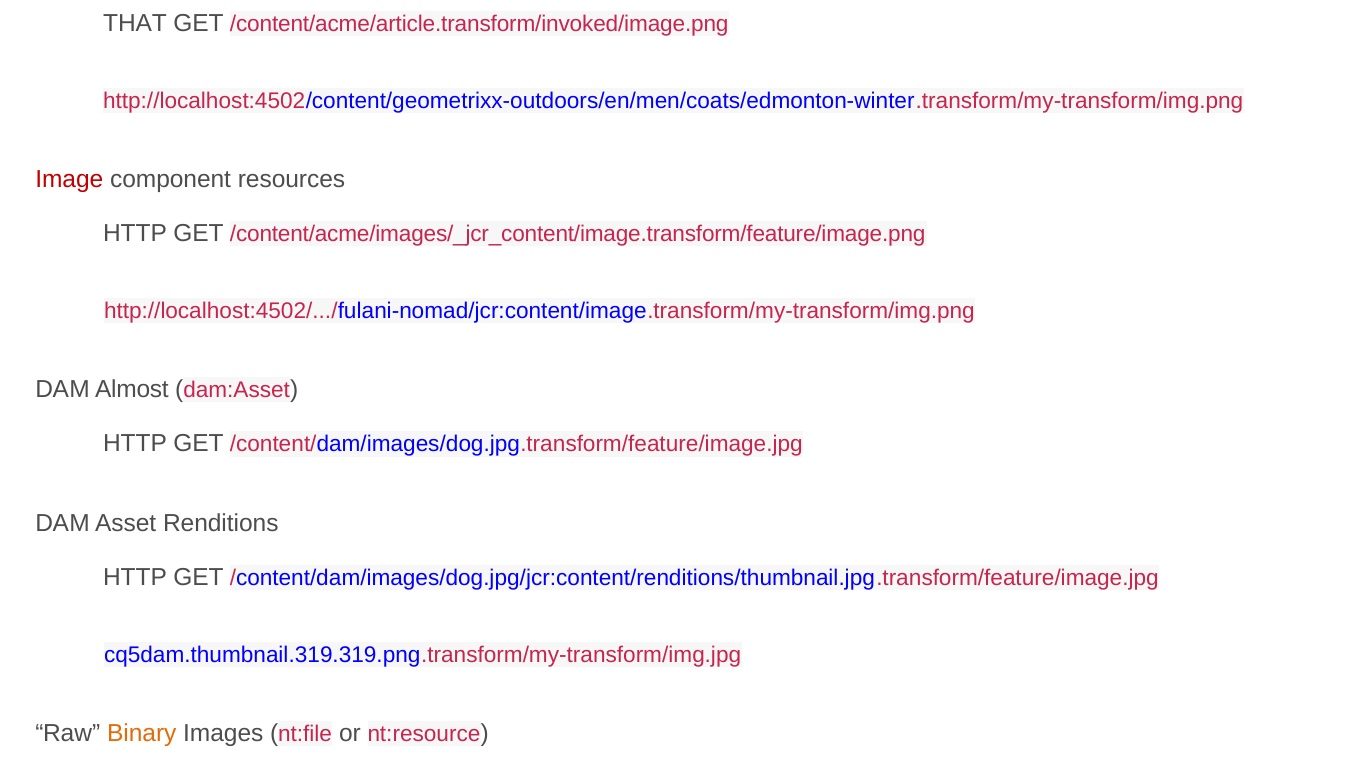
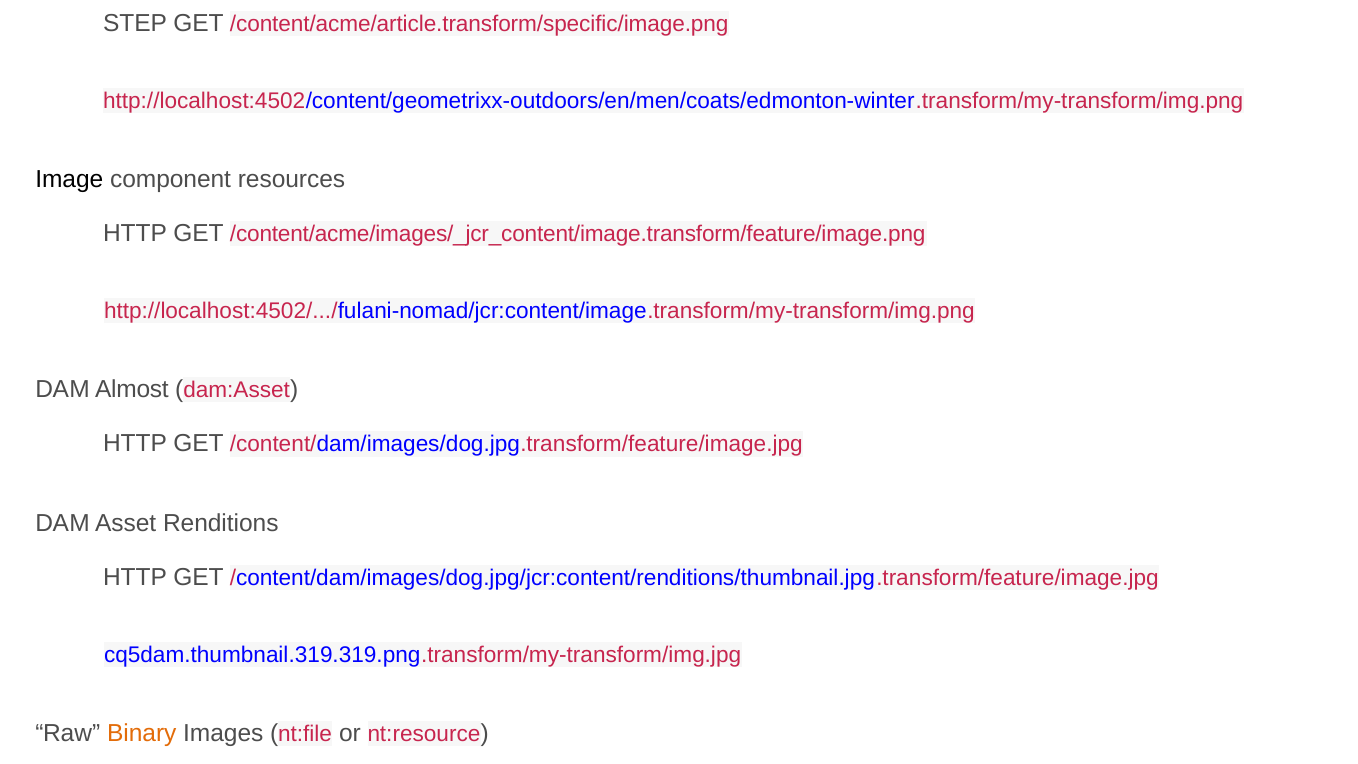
THAT: THAT -> STEP
/content/acme/article.transform/invoked/image.png: /content/acme/article.transform/invoked/image.png -> /content/acme/article.transform/specific/image.png
Image at (69, 179) colour: red -> black
